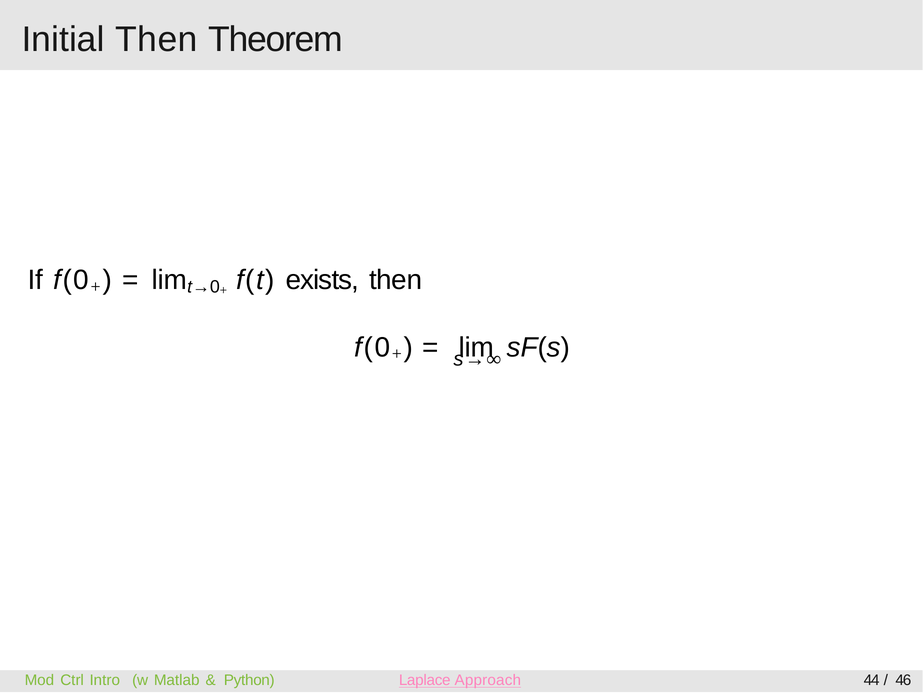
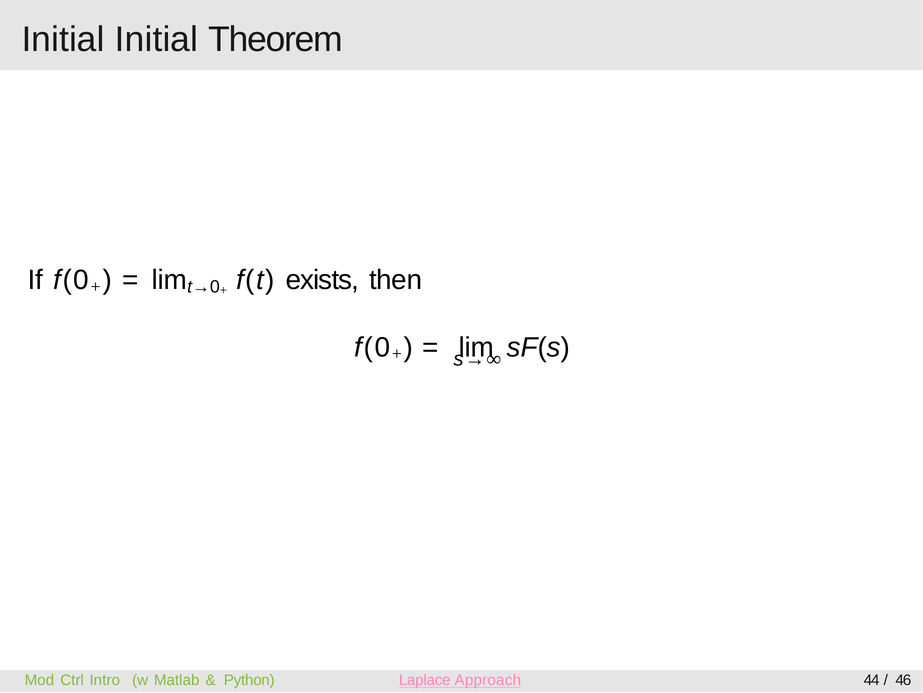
Initial Then: Then -> Initial
